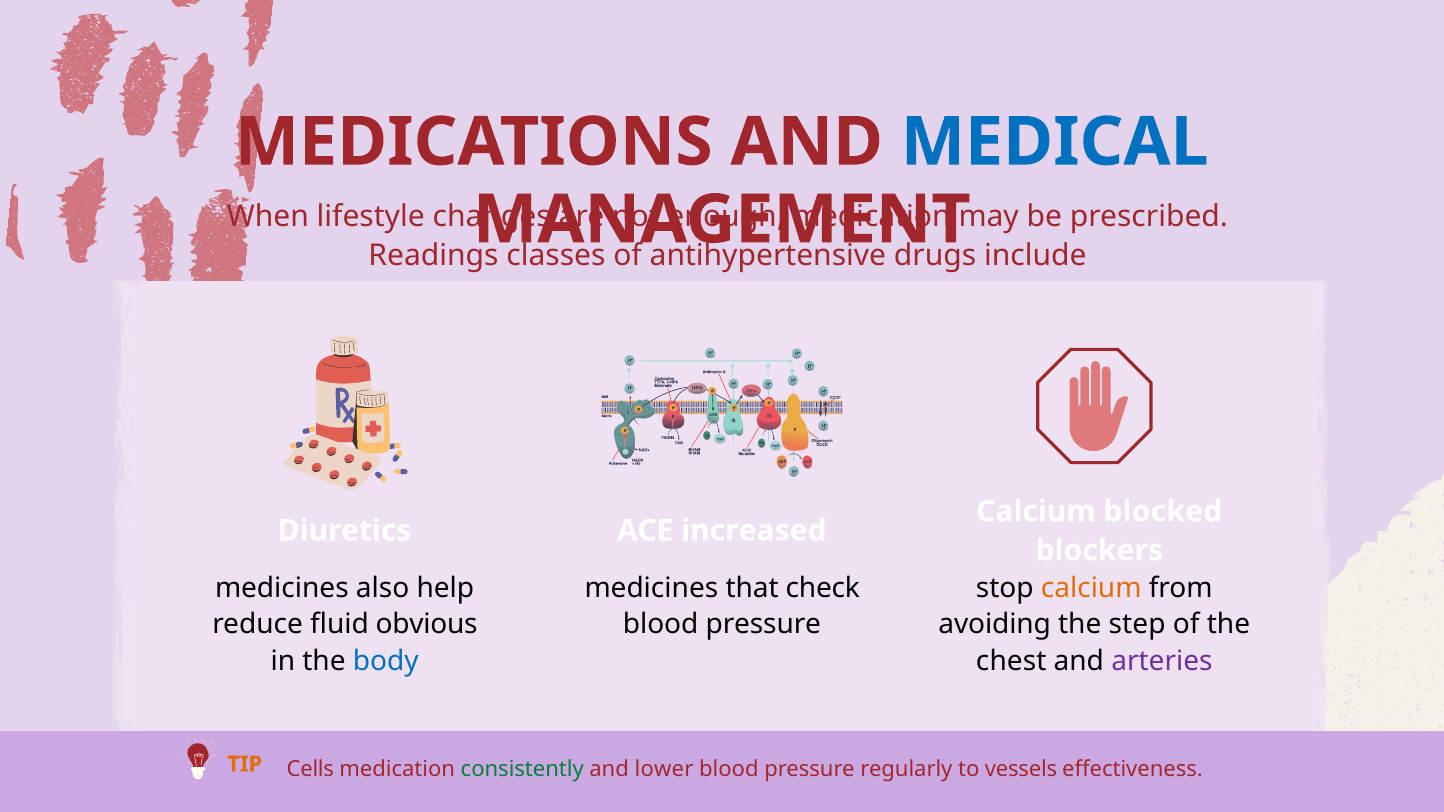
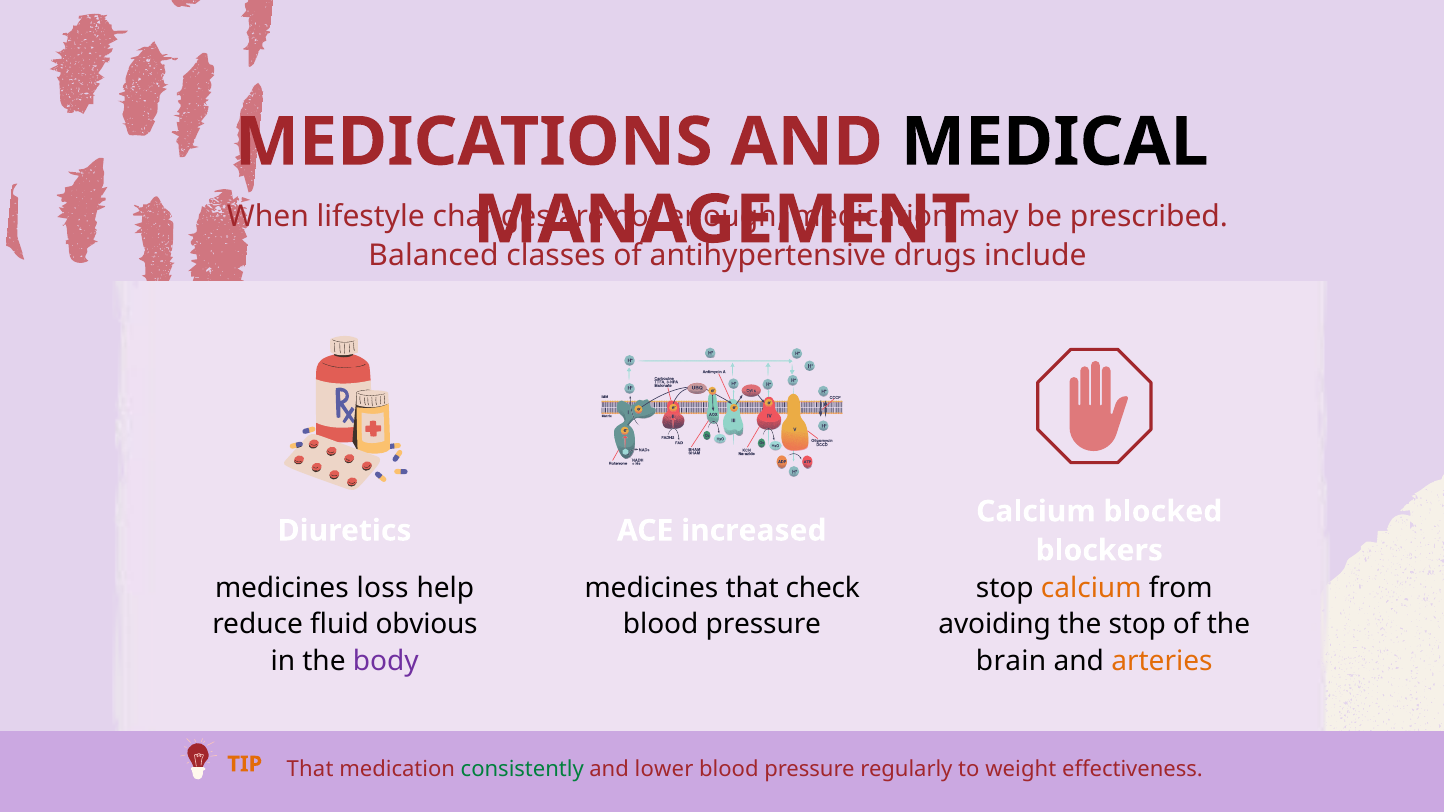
MEDICAL colour: blue -> black
Readings: Readings -> Balanced
also: also -> loss
the step: step -> stop
body colour: blue -> purple
chest: chest -> brain
arteries colour: purple -> orange
Cells at (310, 769): Cells -> That
vessels: vessels -> weight
